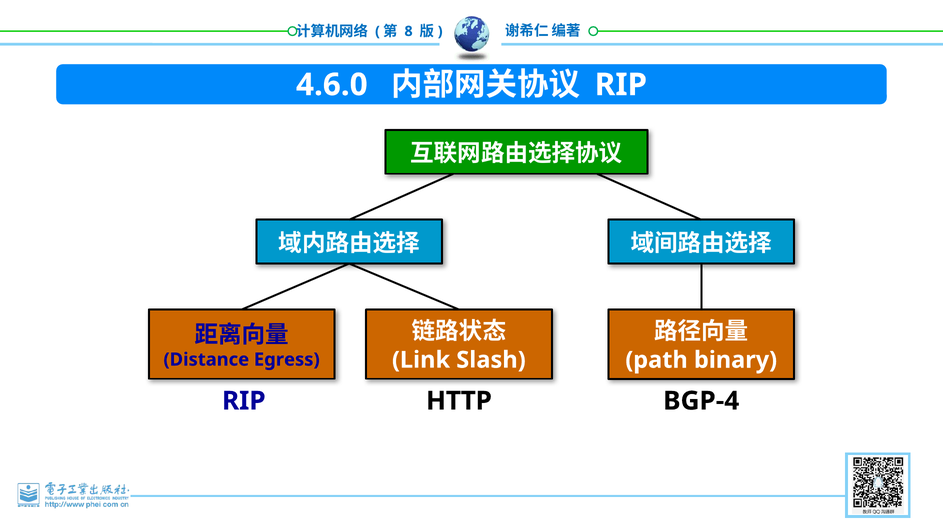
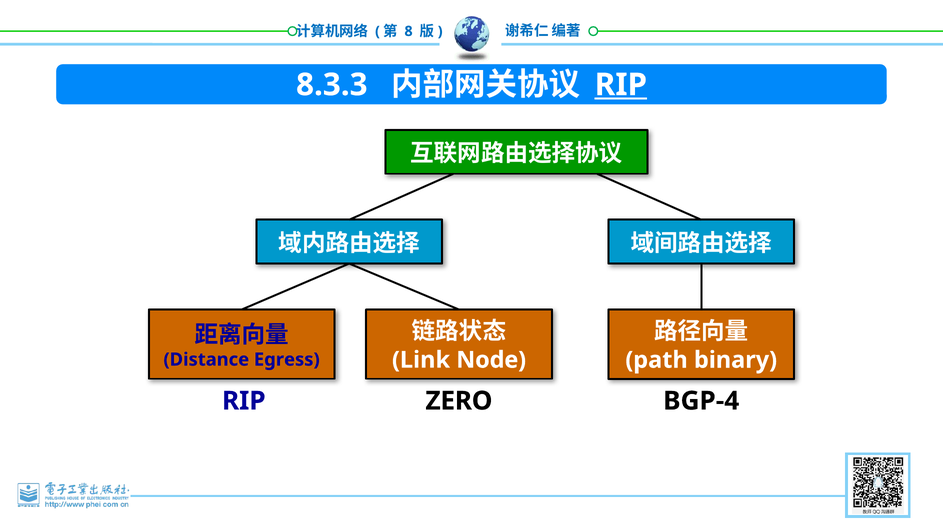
4.6.0: 4.6.0 -> 8.3.3
RIP at (621, 85) underline: none -> present
Slash: Slash -> Node
HTTP: HTTP -> ZERO
